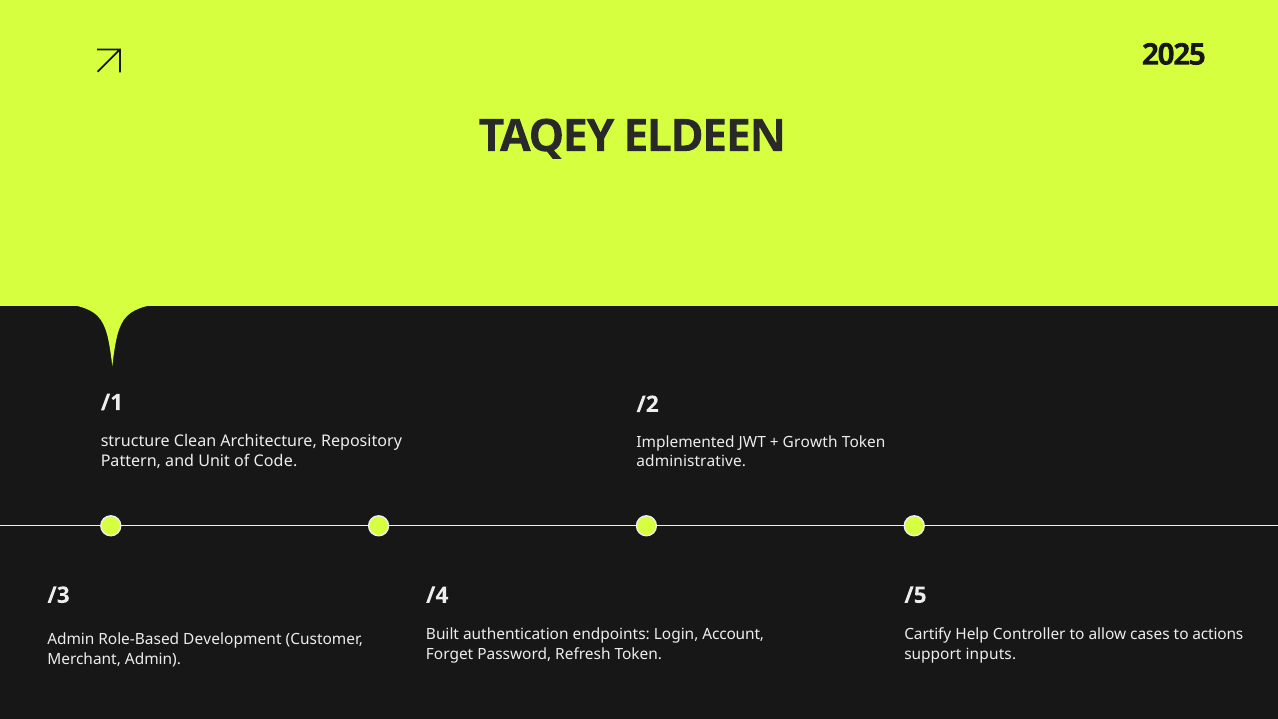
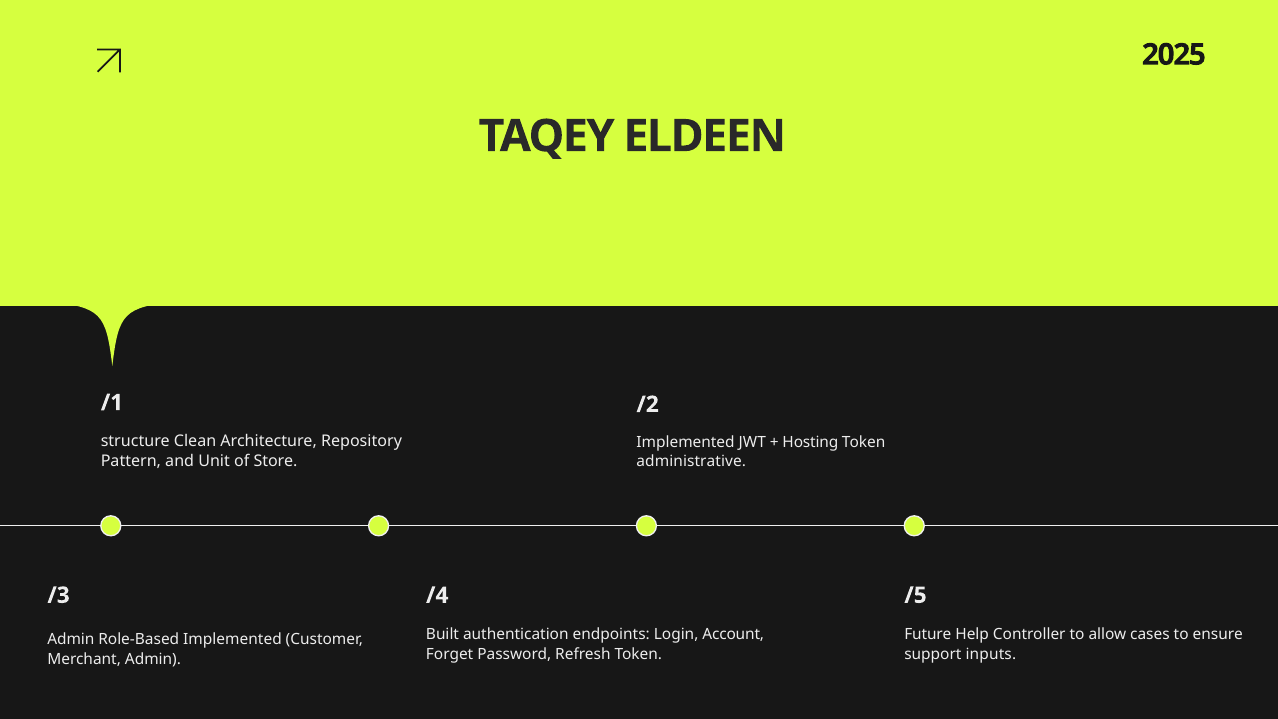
Growth: Growth -> Hosting
Code: Code -> Store
Cartify: Cartify -> Future
actions: actions -> ensure
Role-Based Development: Development -> Implemented
